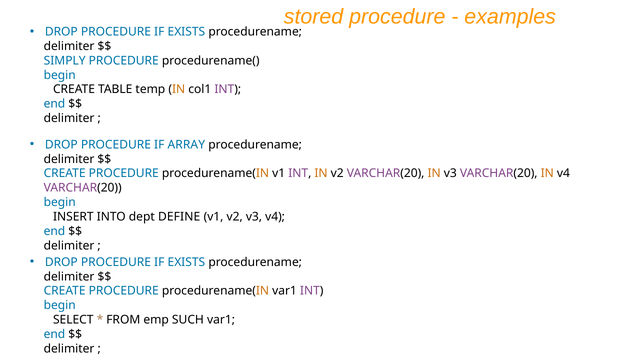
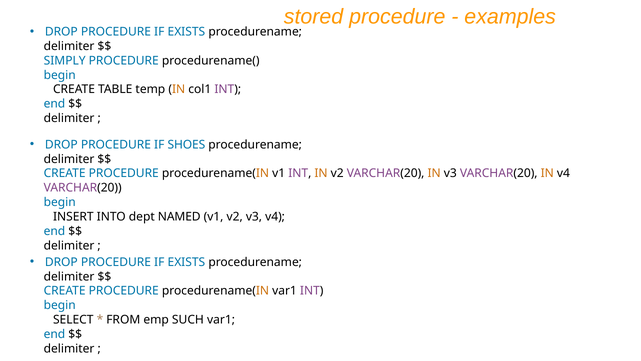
ARRAY: ARRAY -> SHOES
DEFINE: DEFINE -> NAMED
